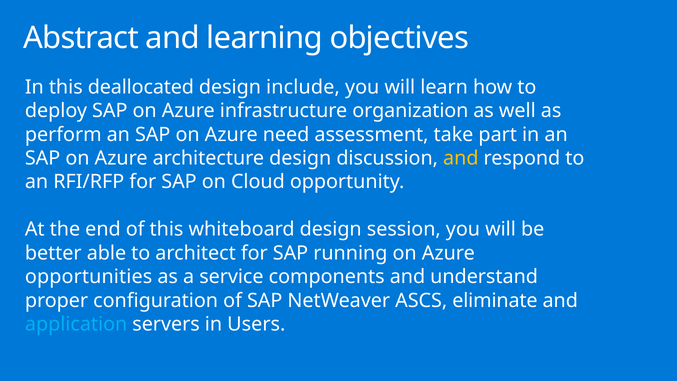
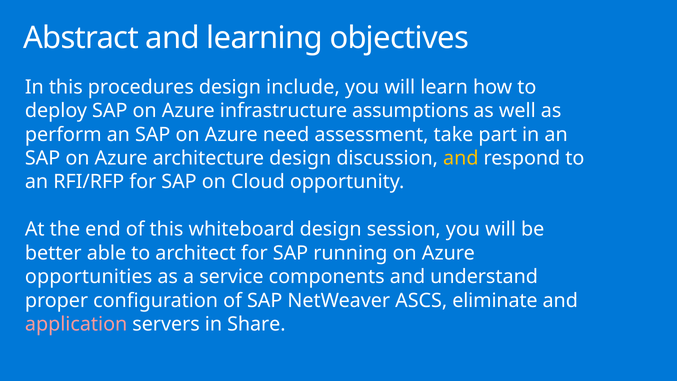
deallocated: deallocated -> procedures
organization: organization -> assumptions
application colour: light blue -> pink
Users: Users -> Share
